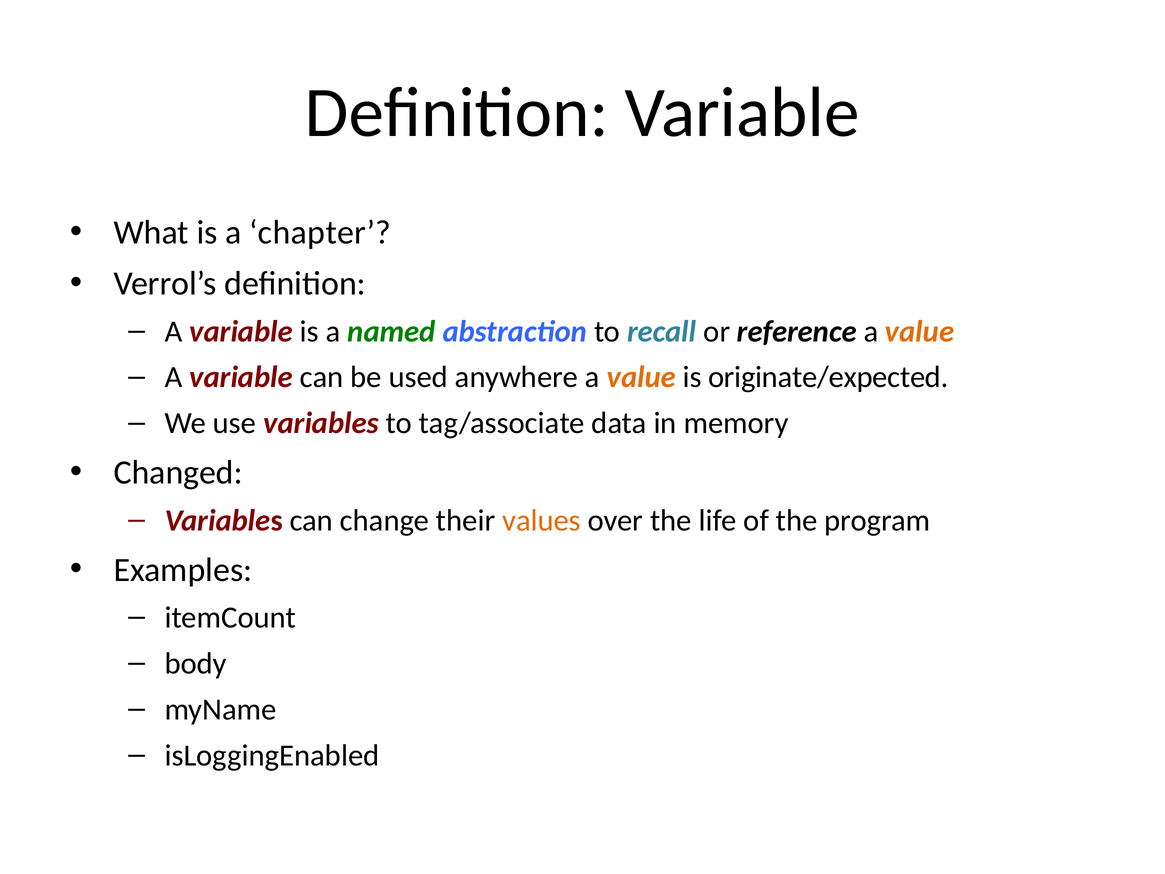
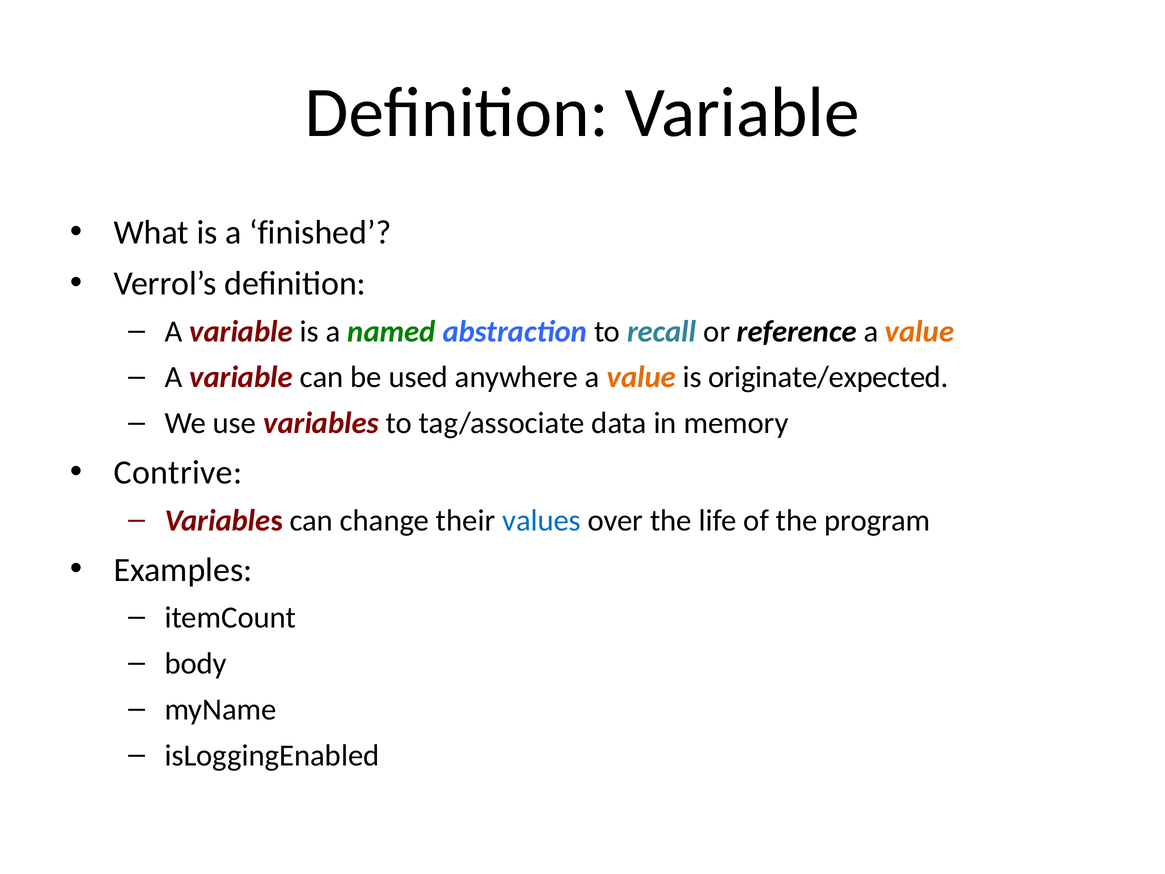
chapter: chapter -> finished
Changed: Changed -> Contrive
values colour: orange -> blue
